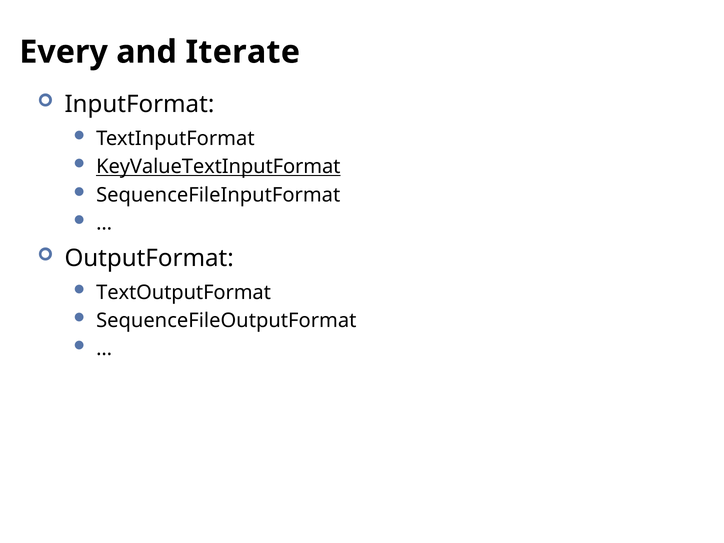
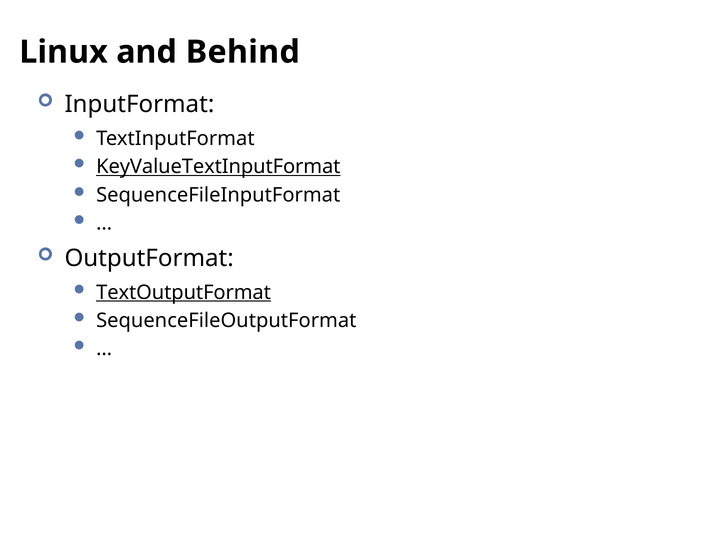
Every: Every -> Linux
Iterate: Iterate -> Behind
TextOutputFormat underline: none -> present
